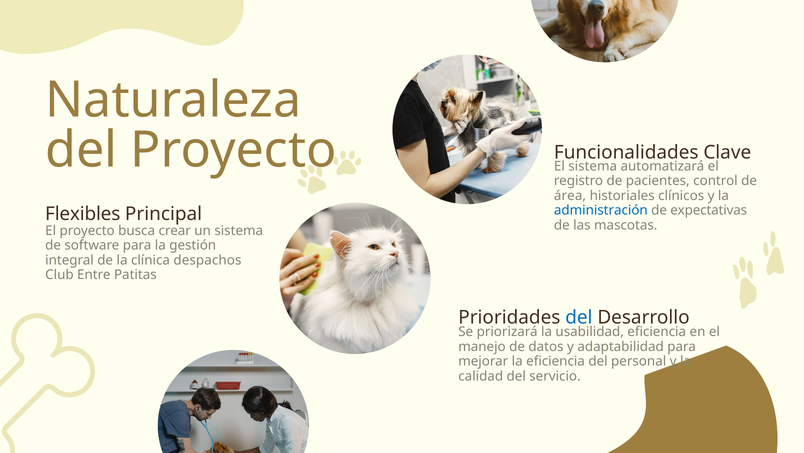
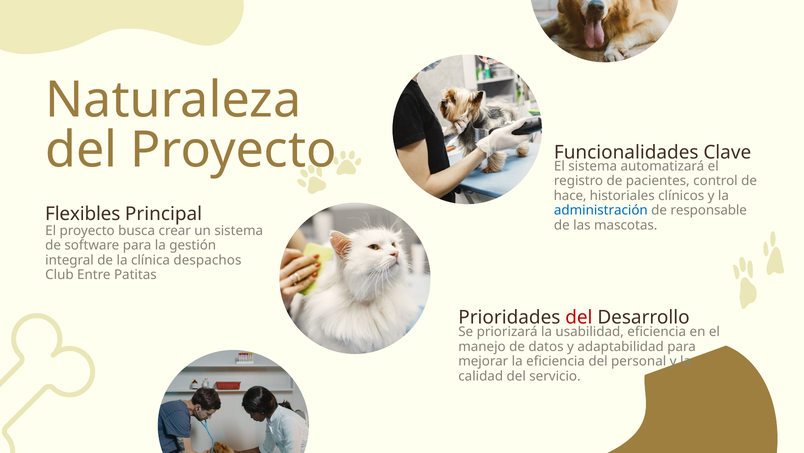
área: área -> hace
expectativas: expectativas -> responsable
del at (579, 317) colour: blue -> red
